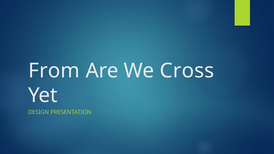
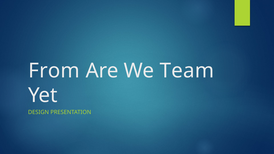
Cross: Cross -> Team
